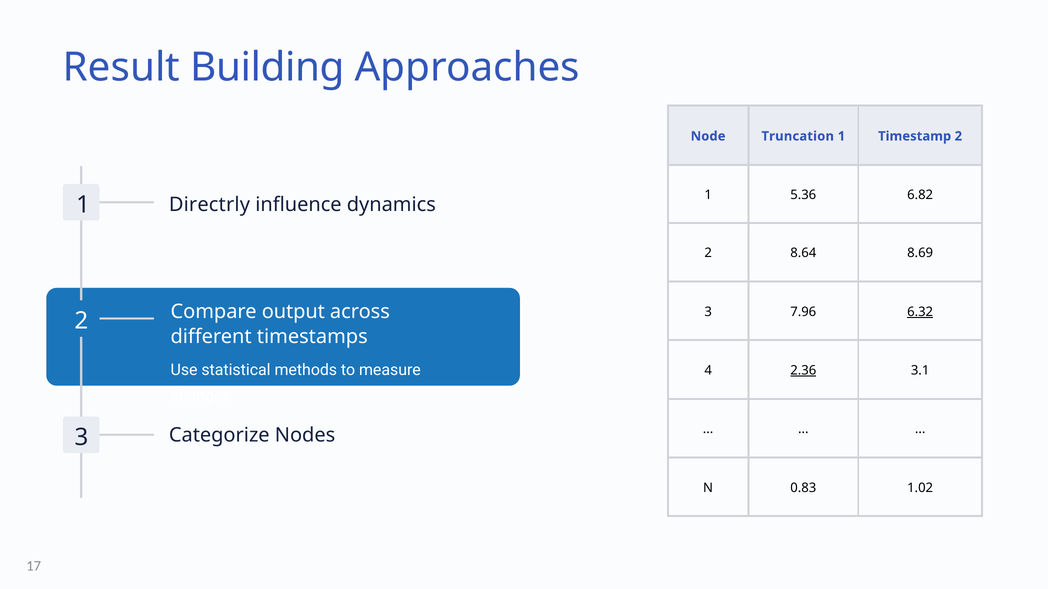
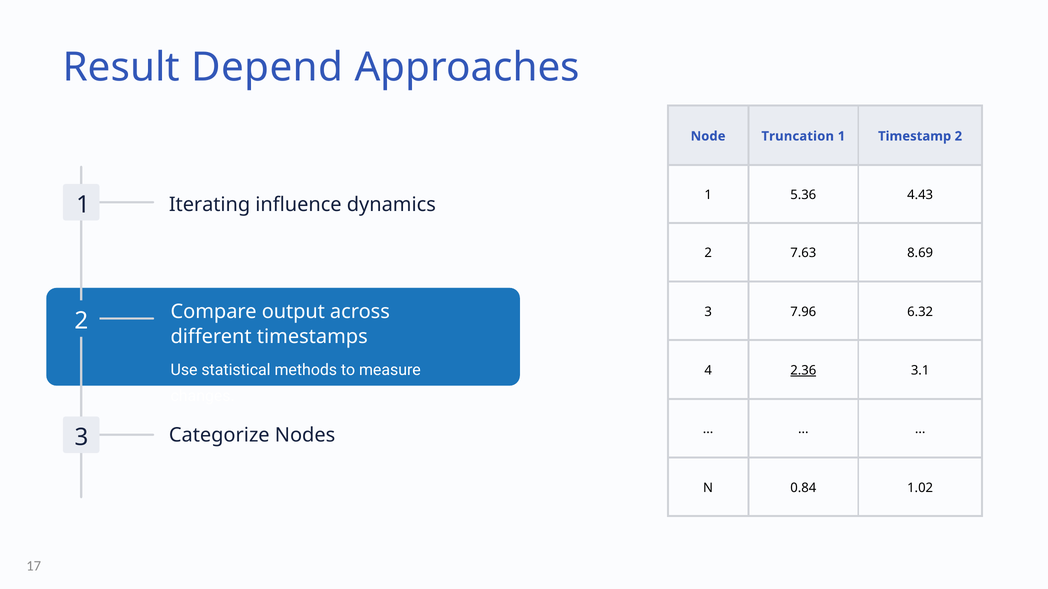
Building: Building -> Depend
6.82: 6.82 -> 4.43
Directrly: Directrly -> Iterating
8.64: 8.64 -> 7.63
6.32 underline: present -> none
0.83: 0.83 -> 0.84
